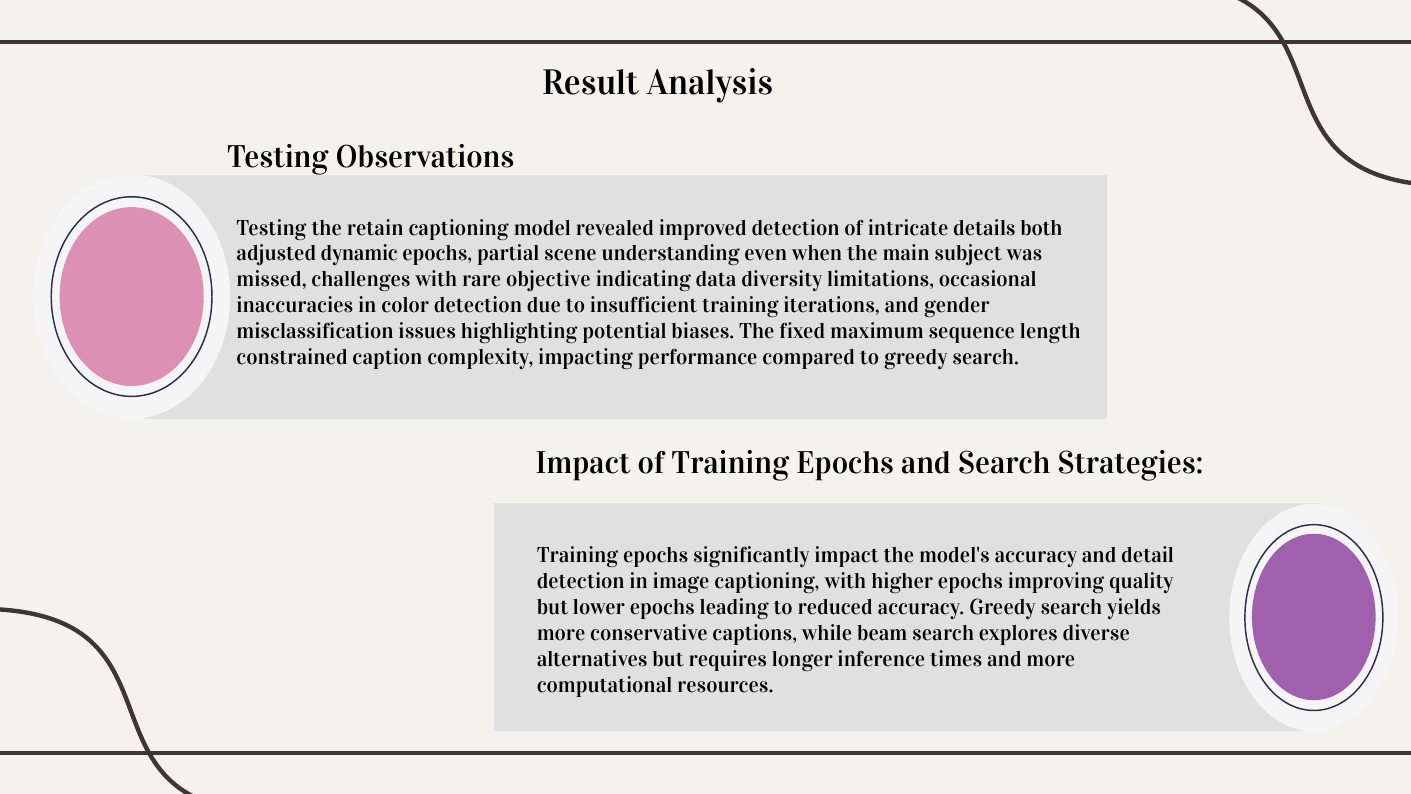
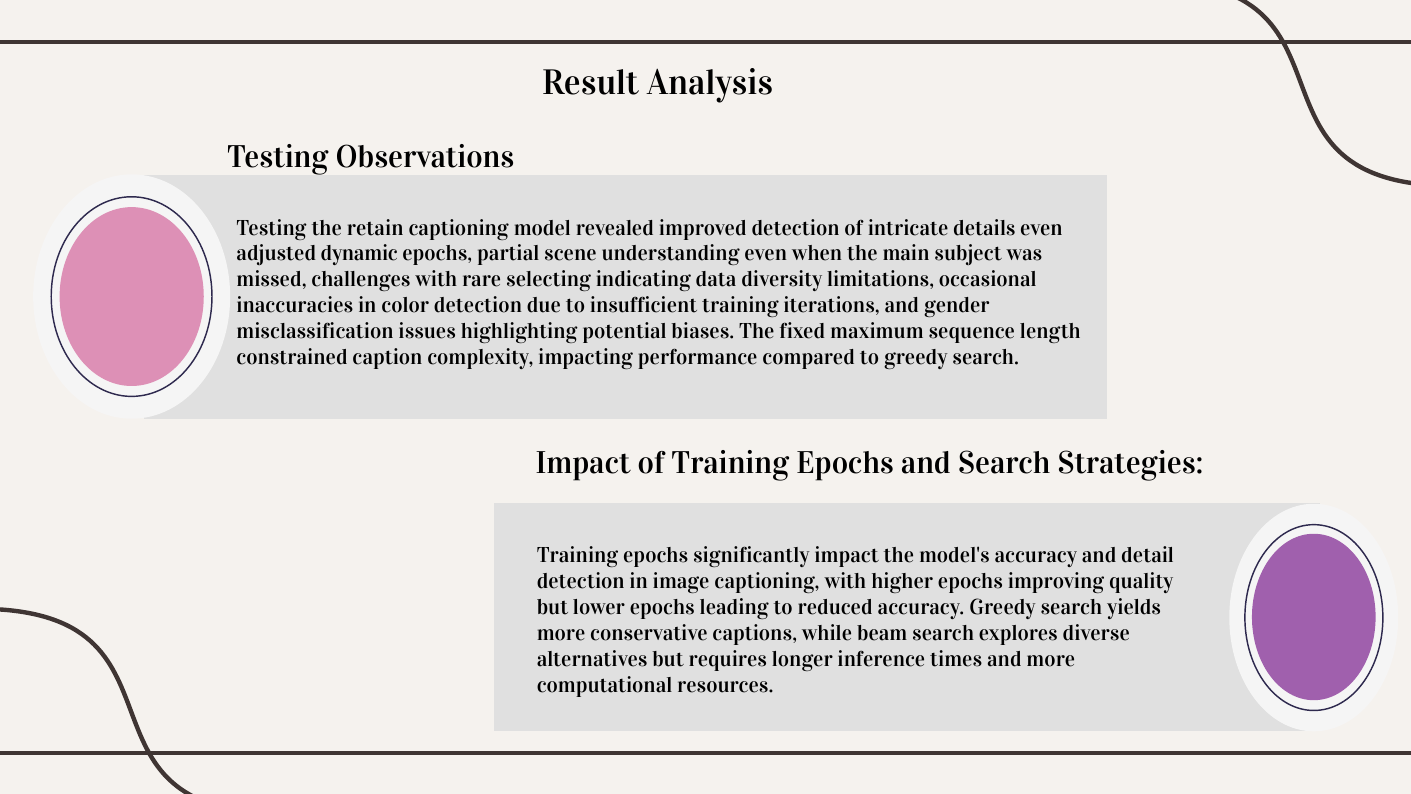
details both: both -> even
objective: objective -> selecting
